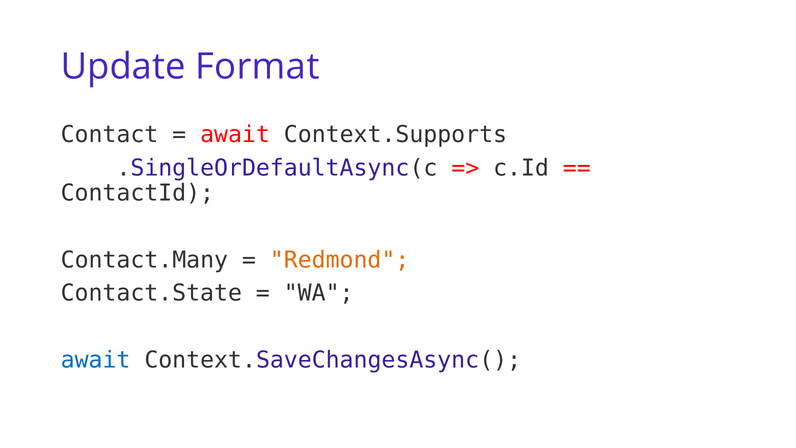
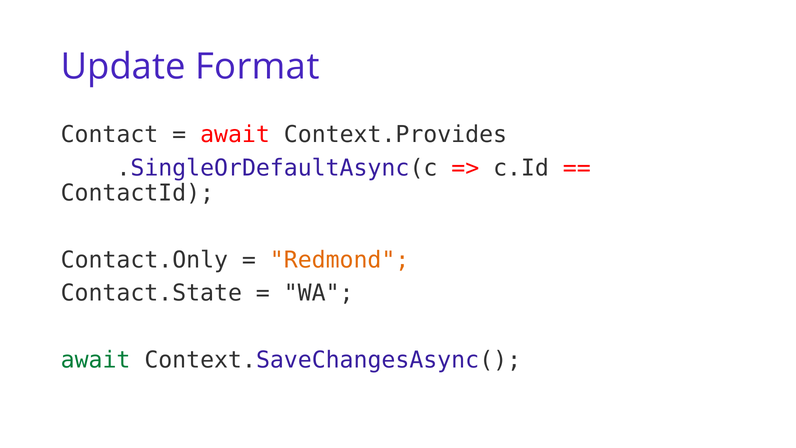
Context.Supports: Context.Supports -> Context.Provides
Contact.Many: Contact.Many -> Contact.Only
await at (96, 360) colour: blue -> green
